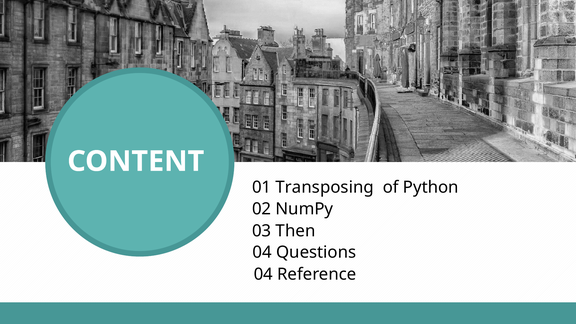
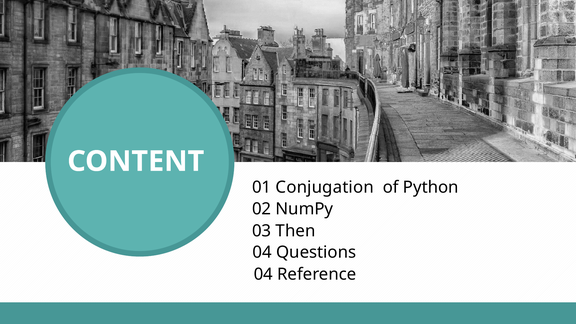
Transposing: Transposing -> Conjugation
